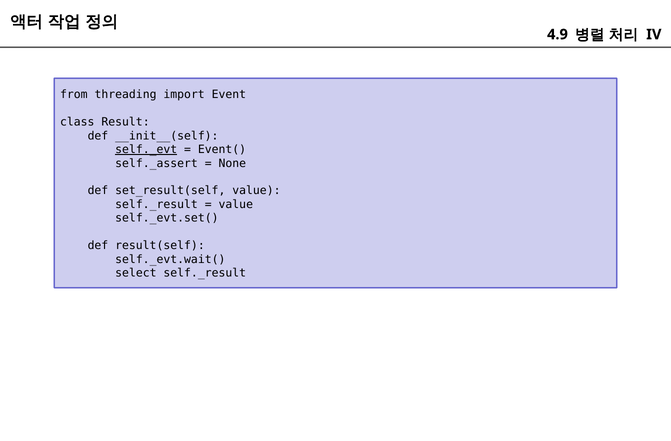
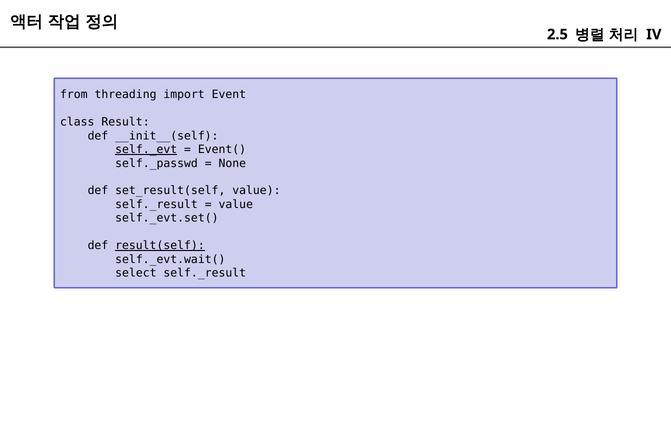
4.9: 4.9 -> 2.5
self._assert: self._assert -> self._passwd
result(self underline: none -> present
